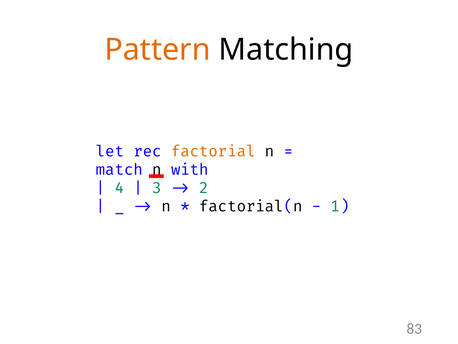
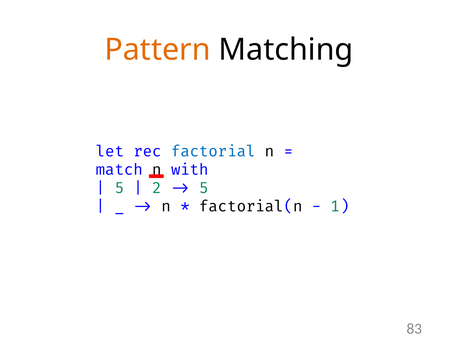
factorial colour: orange -> blue
4 at (119, 188): 4 -> 5
3: 3 -> 2
2 at (204, 188): 2 -> 5
